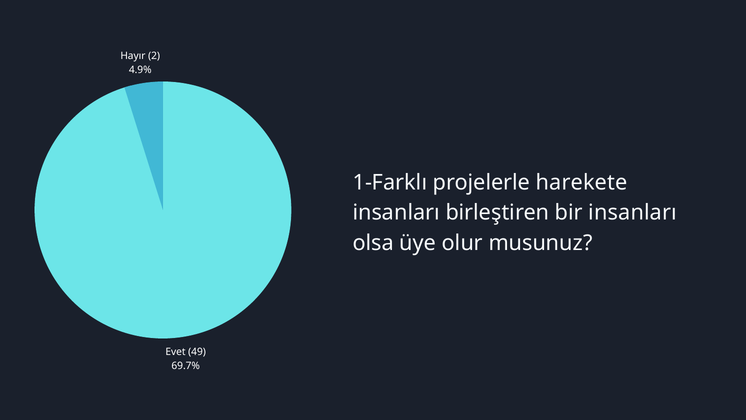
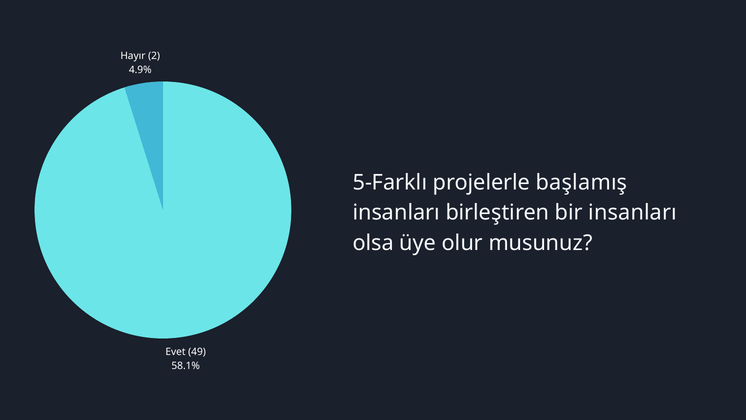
1-Farklı: 1-Farklı -> 5-Farklı
harekete: harekete -> başlamış
69.7%: 69.7% -> 58.1%
